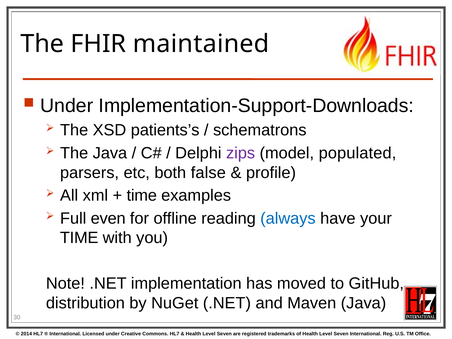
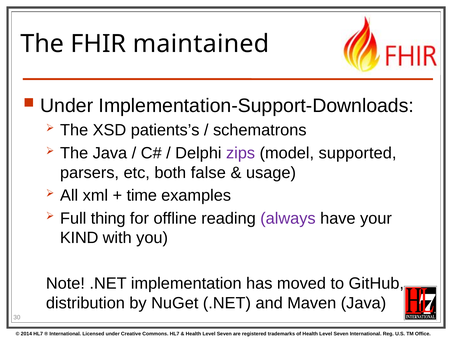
populated: populated -> supported
profile: profile -> usage
even: even -> thing
always colour: blue -> purple
TIME at (79, 238): TIME -> KIND
